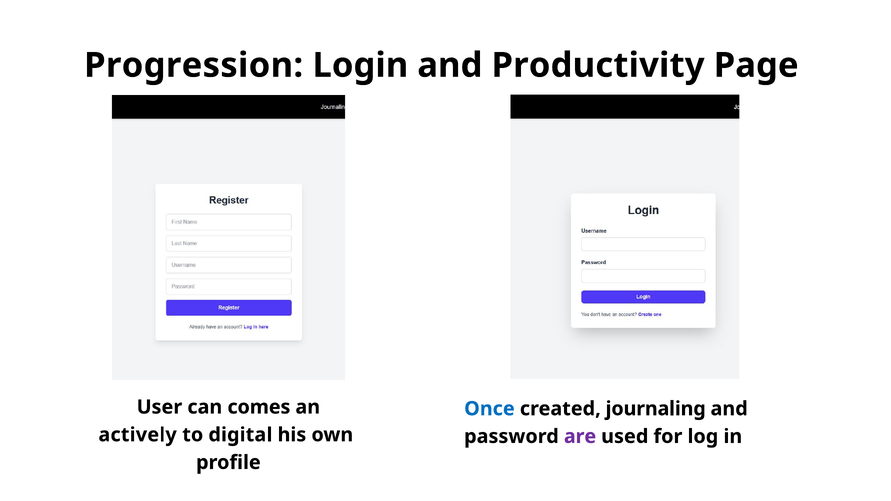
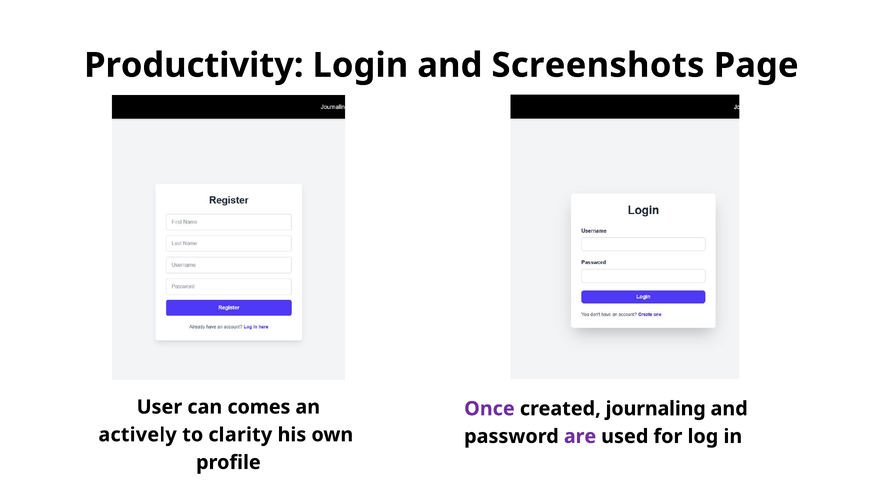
Progression: Progression -> Productivity
Productivity: Productivity -> Screenshots
Once colour: blue -> purple
digital: digital -> clarity
